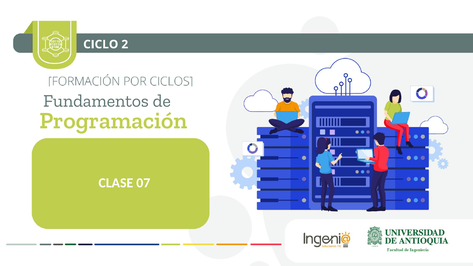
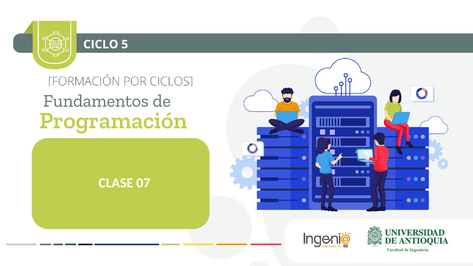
2: 2 -> 5
